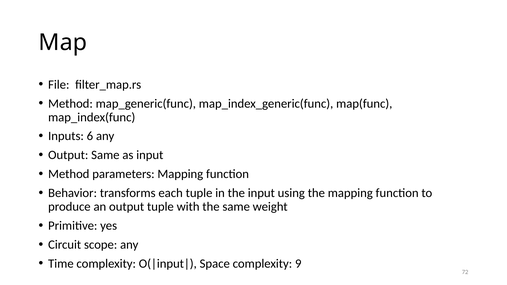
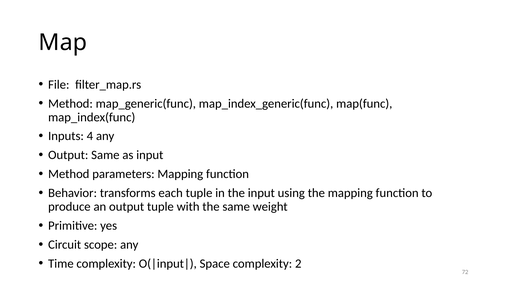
6: 6 -> 4
9: 9 -> 2
